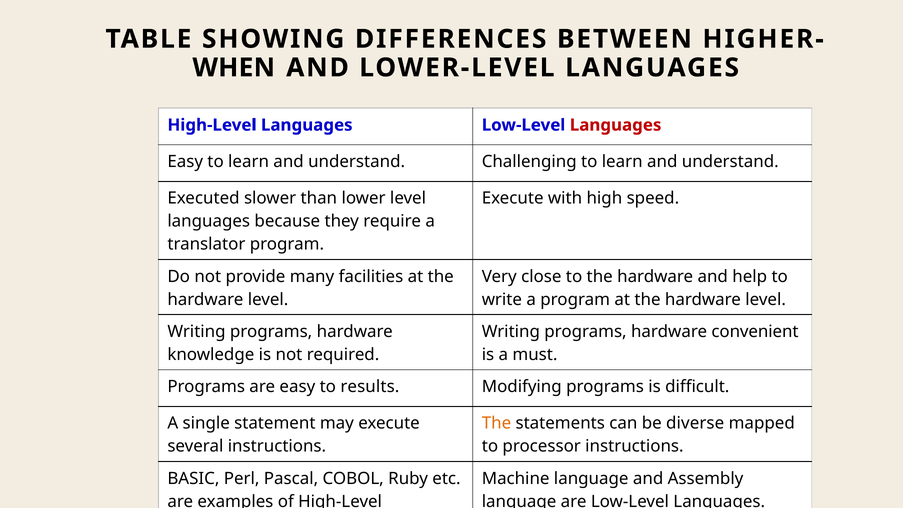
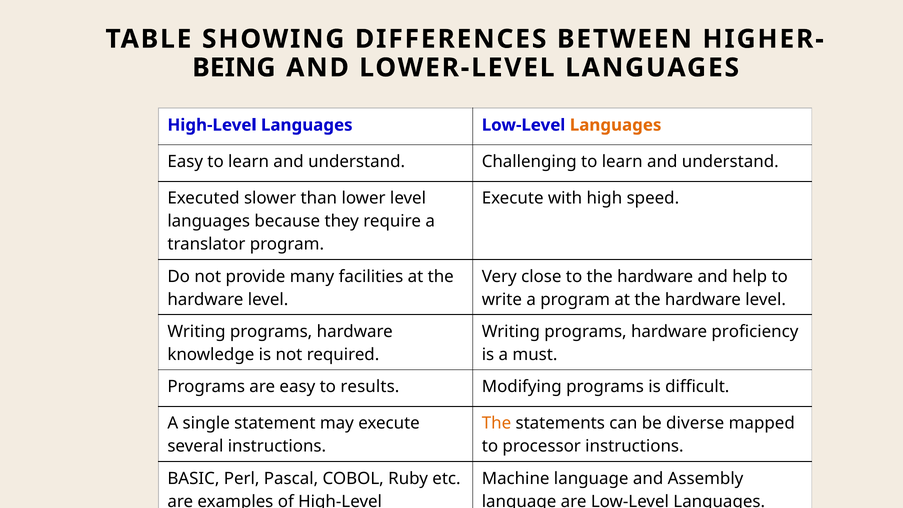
WHEN: WHEN -> BEING
Languages at (616, 125) colour: red -> orange
convenient: convenient -> proficiency
